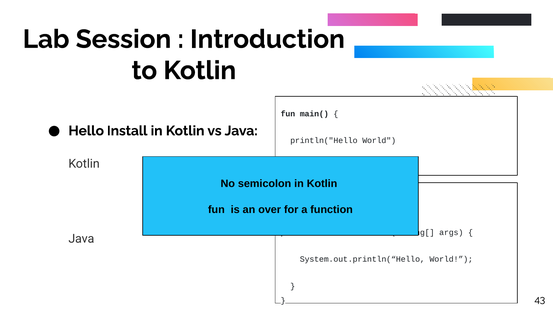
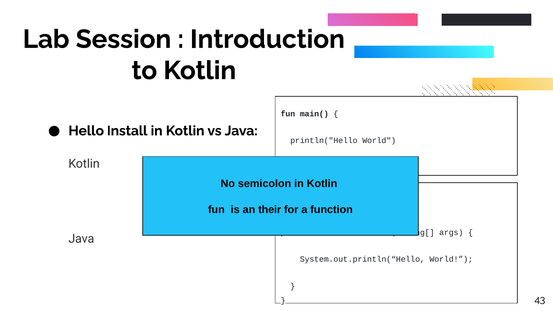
over: over -> their
